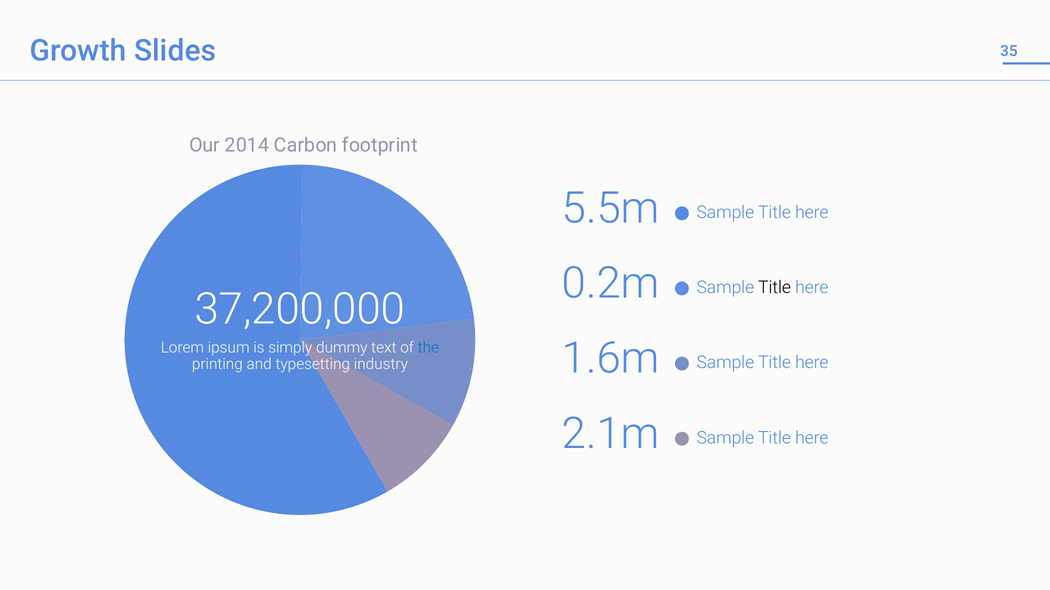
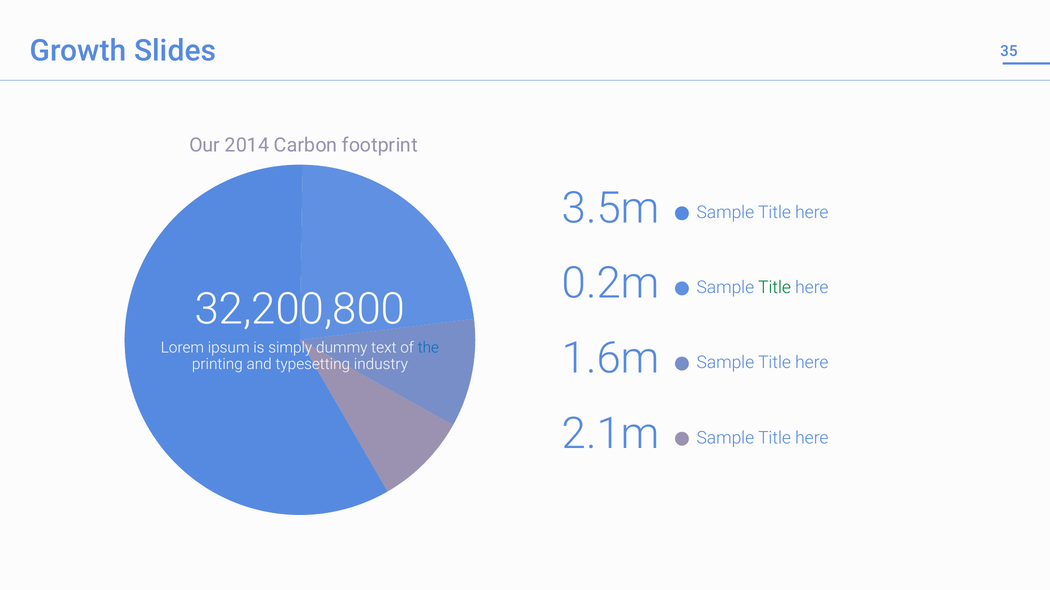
5.5m: 5.5m -> 3.5m
Title at (775, 288) colour: black -> green
37,200,000: 37,200,000 -> 32,200,800
